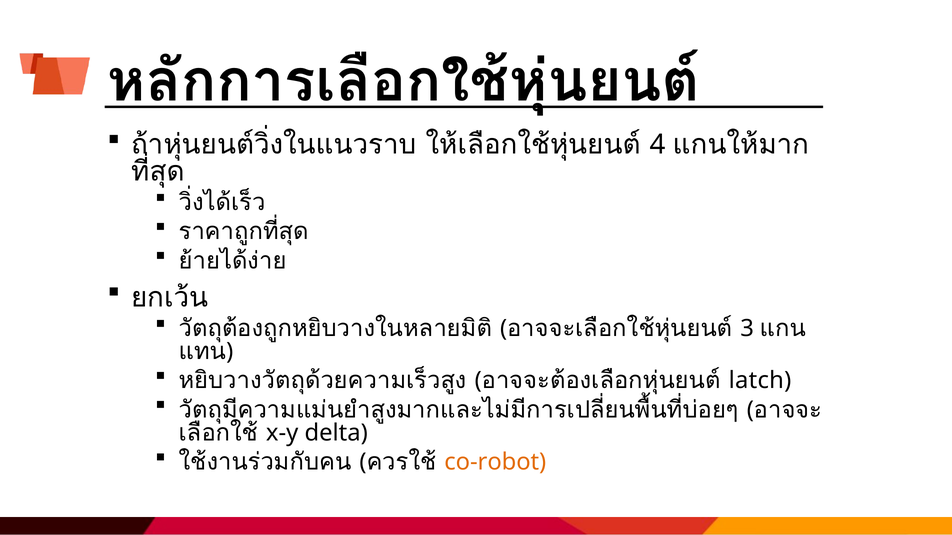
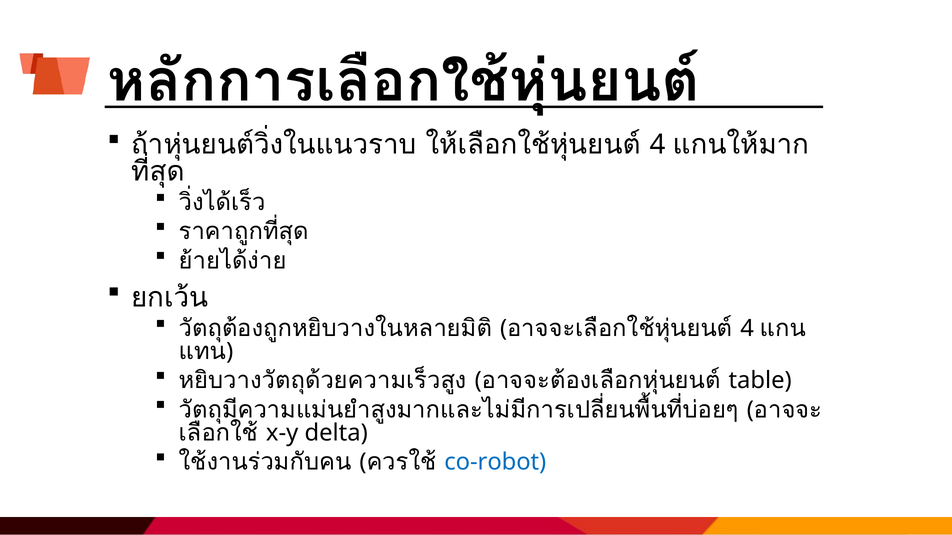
3 at (747, 329): 3 -> 4
latch: latch -> table
co-robot colour: orange -> blue
